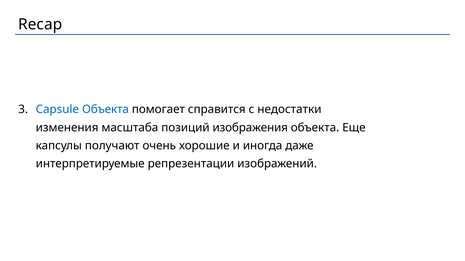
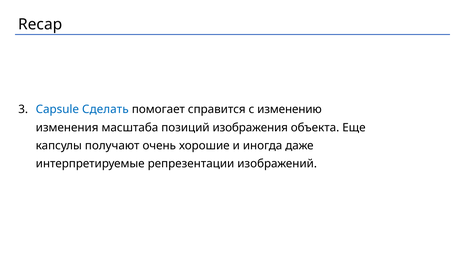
Capsule Объекта: Объекта -> Сделать
недостатки: недостатки -> изменению
